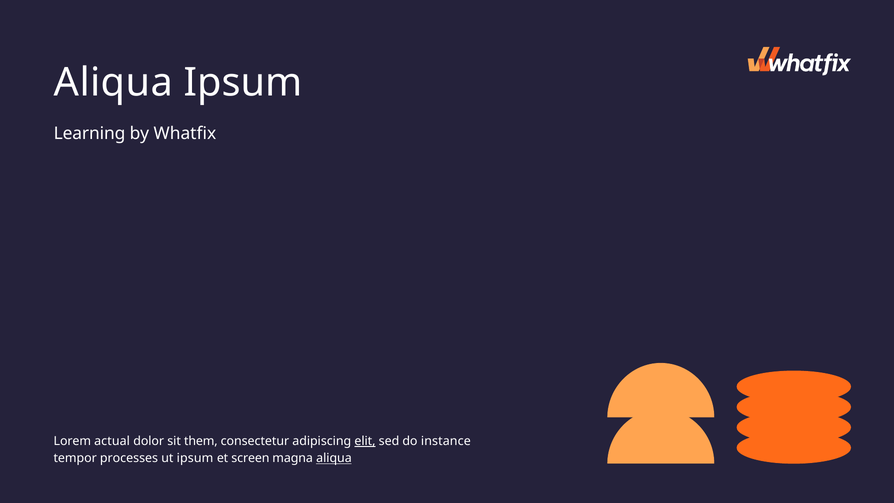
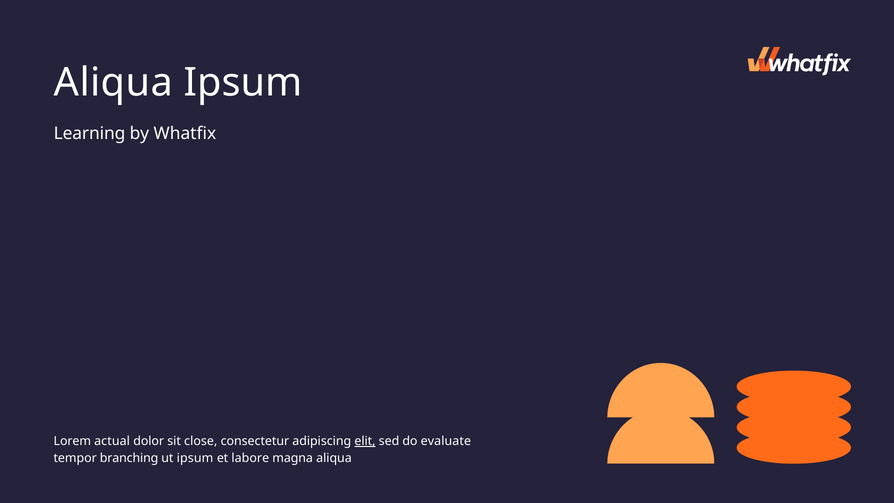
them: them -> close
instance: instance -> evaluate
processes: processes -> branching
screen: screen -> labore
aliqua at (334, 458) underline: present -> none
